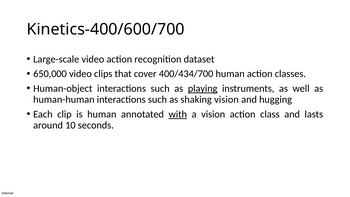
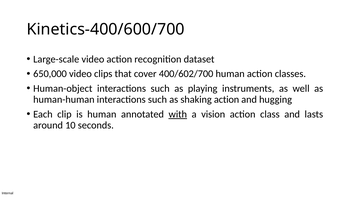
400/434/700: 400/434/700 -> 400/602/700
playing underline: present -> none
shaking vision: vision -> action
